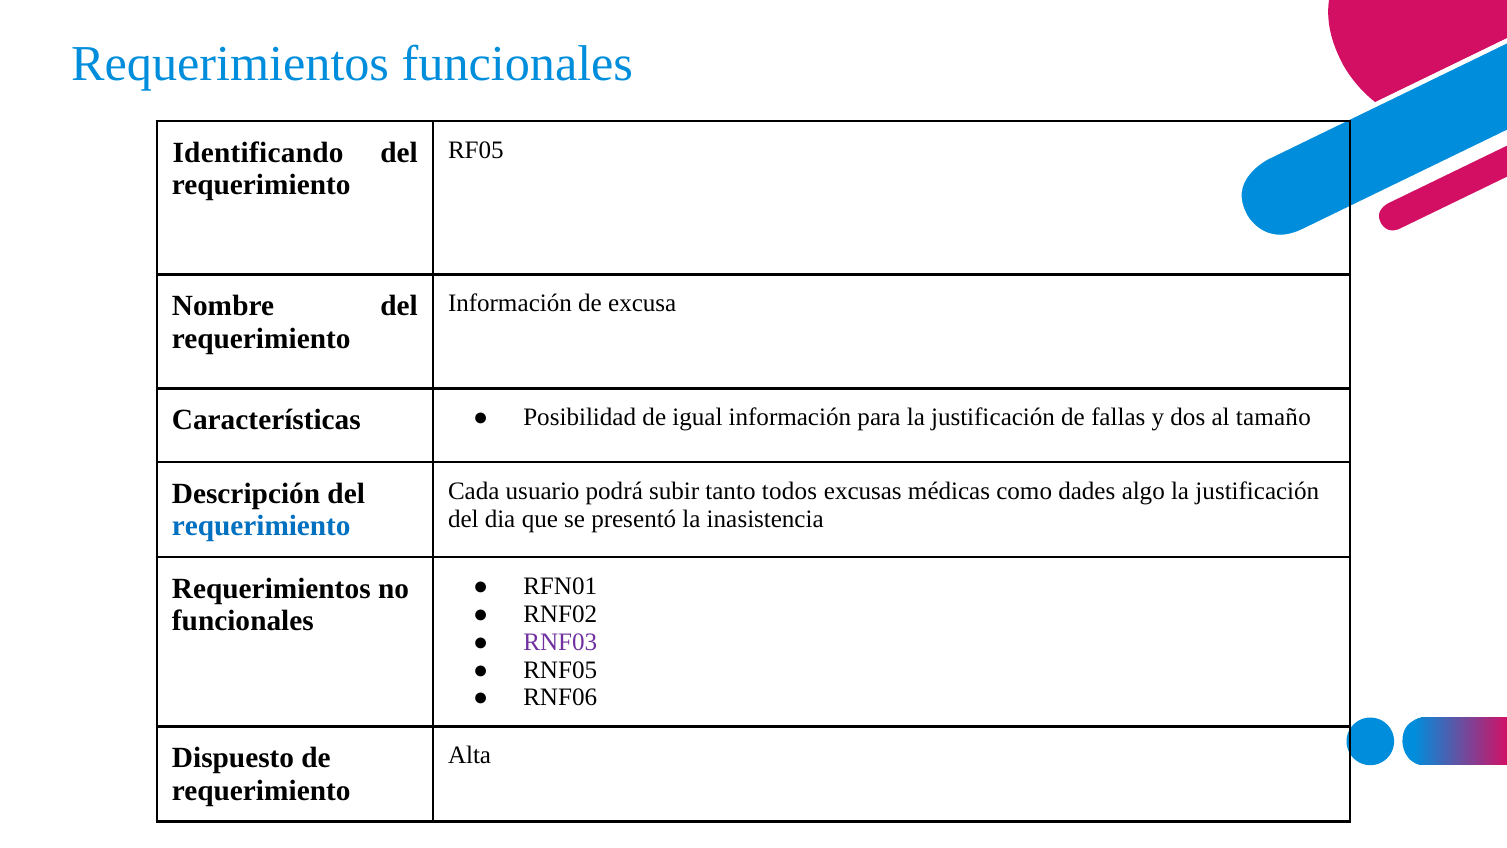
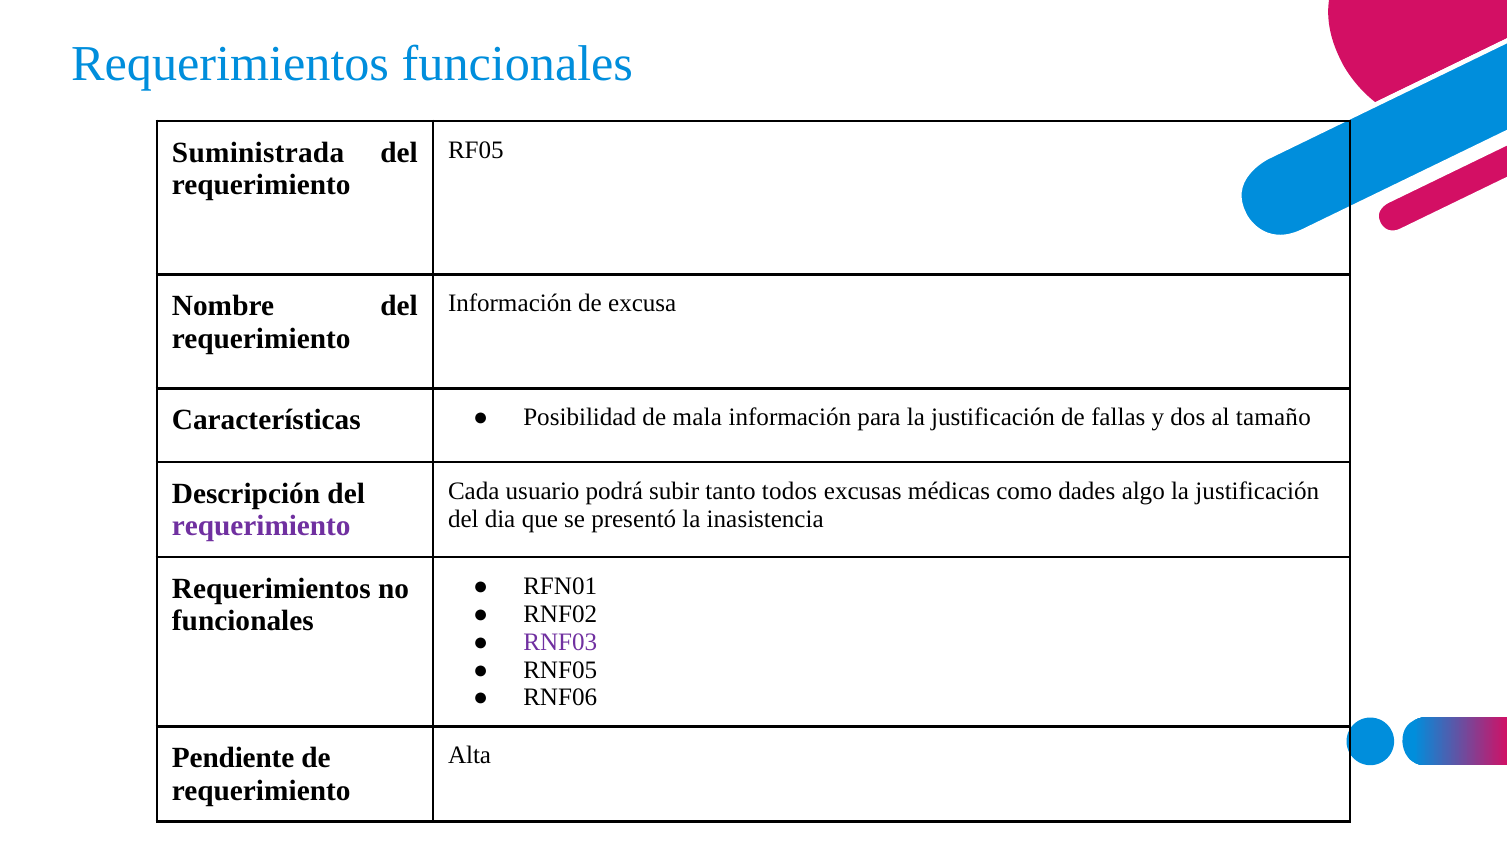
Identificando: Identificando -> Suministrada
igual: igual -> mala
requerimiento at (261, 526) colour: blue -> purple
Dispuesto: Dispuesto -> Pendiente
